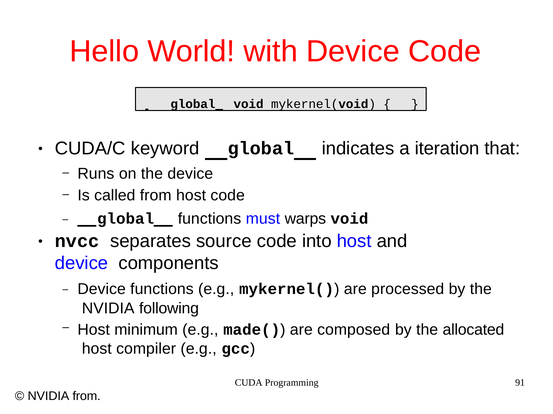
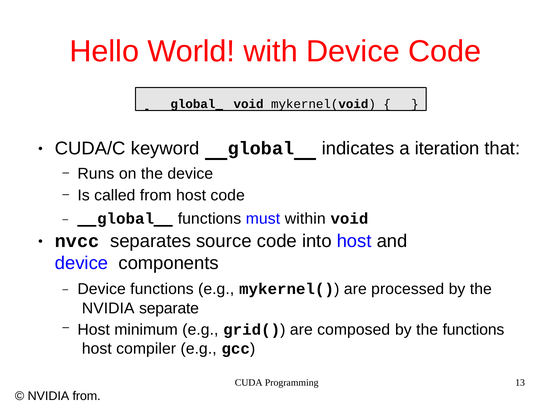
warps: warps -> within
following: following -> separate
made(: made( -> grid(
the allocated: allocated -> functions
91: 91 -> 13
